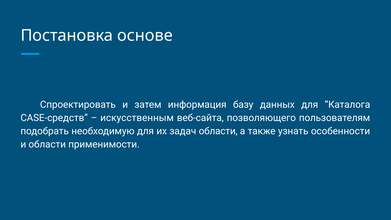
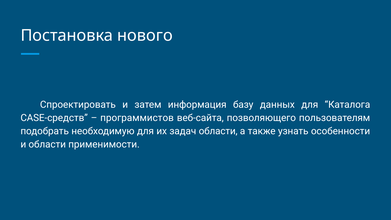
основе: основе -> нового
искусственным: искусственным -> программистов
